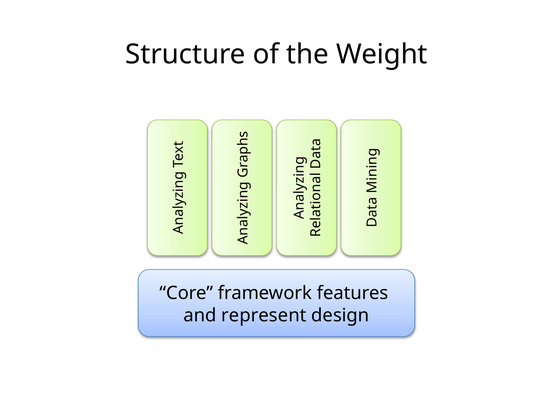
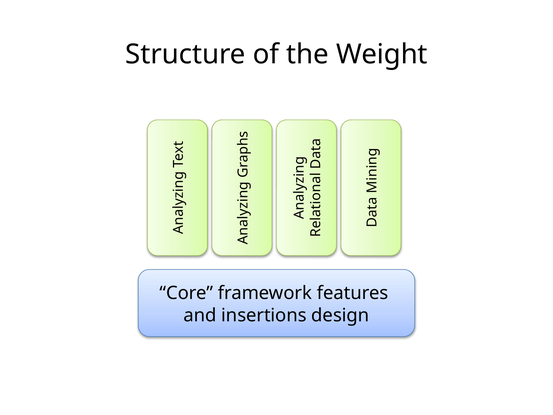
represent: represent -> insertions
